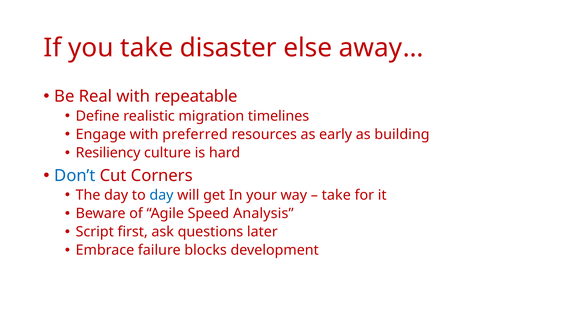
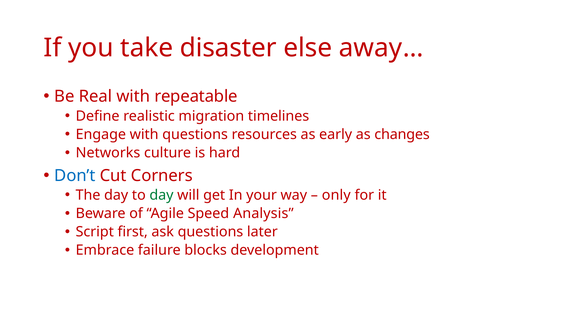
with preferred: preferred -> questions
building: building -> changes
Resiliency: Resiliency -> Networks
day at (161, 195) colour: blue -> green
take at (336, 195): take -> only
